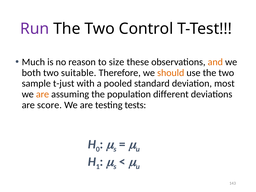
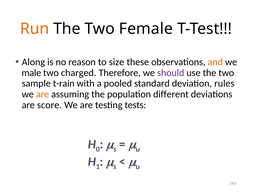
Run colour: purple -> orange
Control: Control -> Female
Much: Much -> Along
both: both -> male
suitable: suitable -> charged
should colour: orange -> purple
t-just: t-just -> t-rain
most: most -> rules
